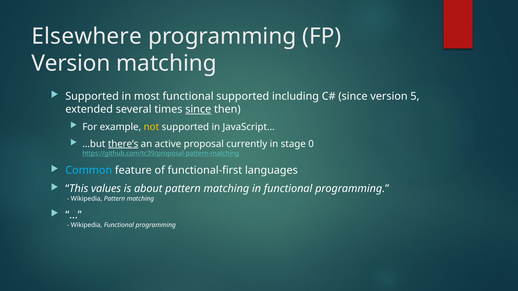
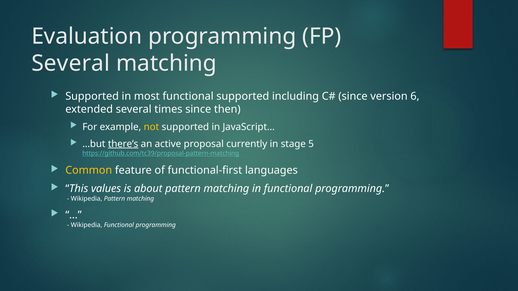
Elsewhere: Elsewhere -> Evaluation
Version at (71, 64): Version -> Several
5: 5 -> 6
since at (198, 109) underline: present -> none
0: 0 -> 5
Common colour: light blue -> yellow
